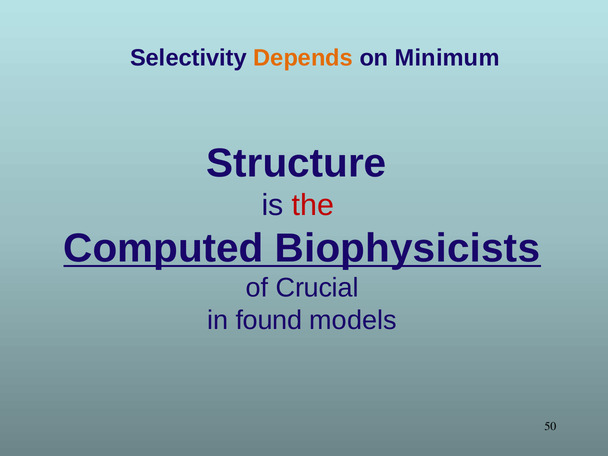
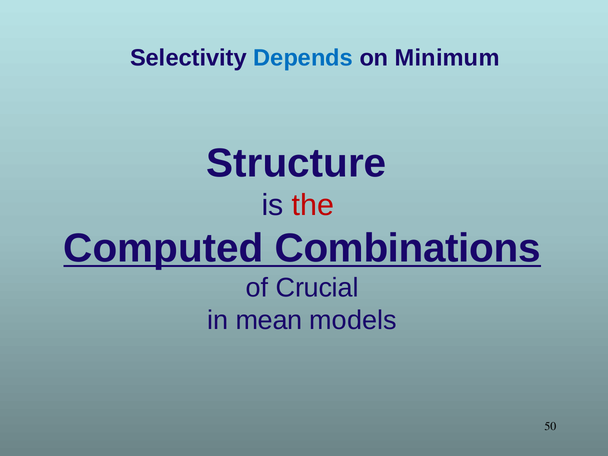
Depends colour: orange -> blue
Biophysicists: Biophysicists -> Combinations
found: found -> mean
